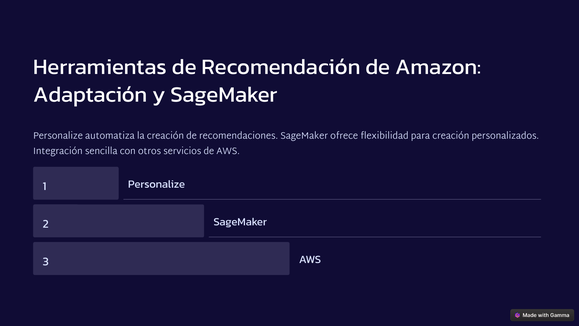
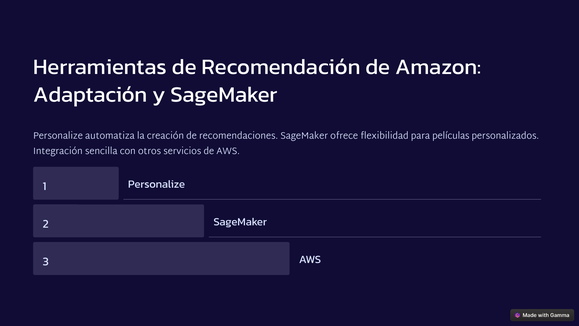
para creación: creación -> películas
